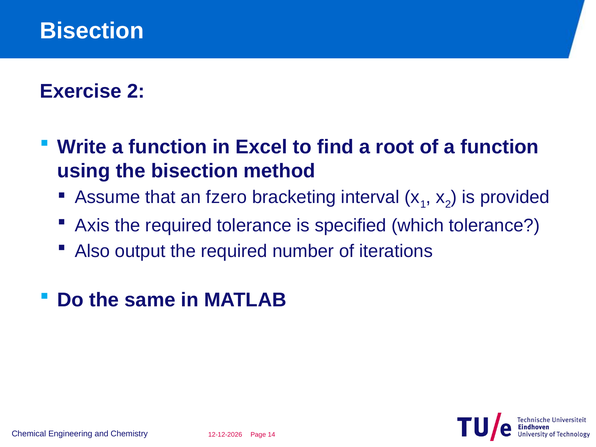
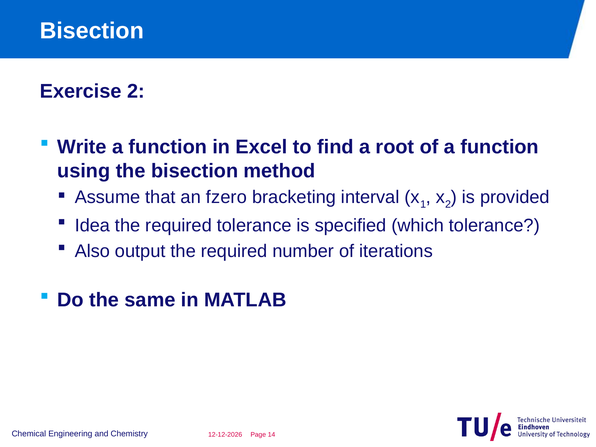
Axis: Axis -> Idea
